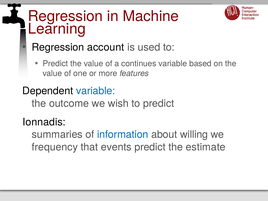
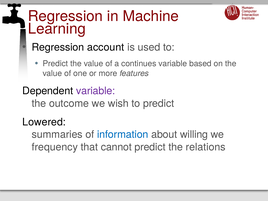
variable at (96, 91) colour: blue -> purple
Ionnadis: Ionnadis -> Lowered
events: events -> cannot
estimate: estimate -> relations
